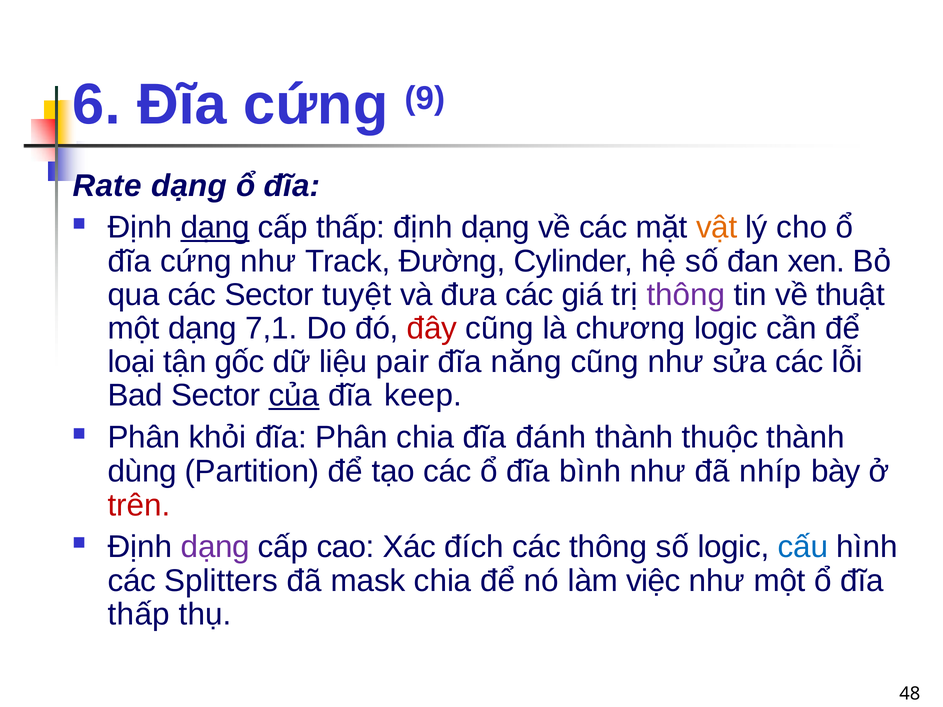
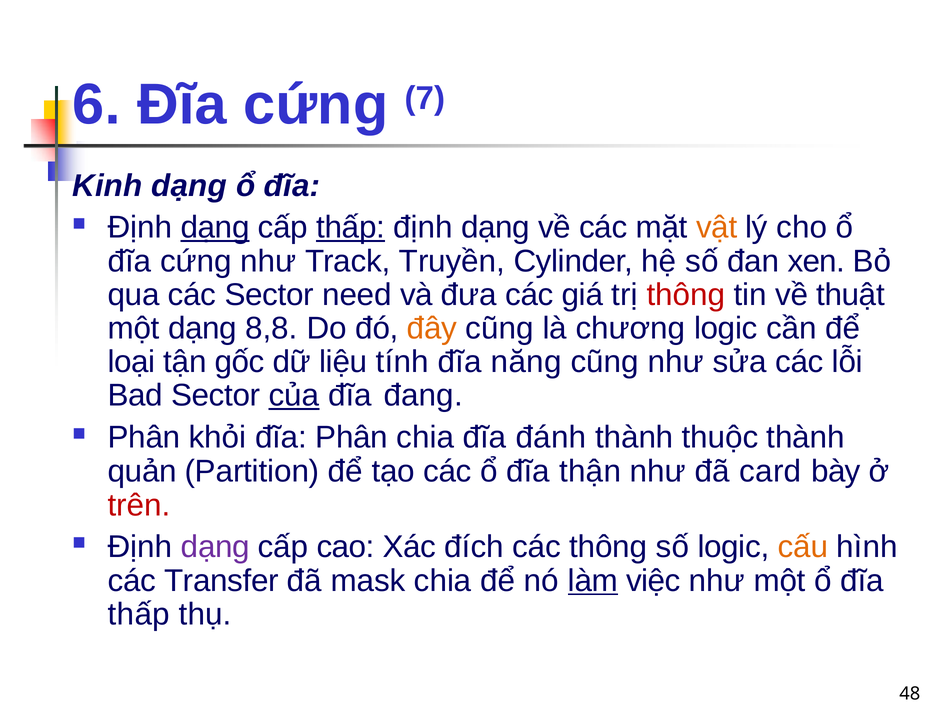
9: 9 -> 7
Rate: Rate -> Kinh
thấp at (351, 228) underline: none -> present
Ðường: Ðường -> Truyền
tuyệt: tuyệt -> need
thông at (686, 295) colour: purple -> red
7,1: 7,1 -> 8,8
đây colour: red -> orange
pair: pair -> tính
keep: keep -> đang
dùng: dùng -> quản
bình: bình -> thận
nhíp: nhíp -> card
cấu colour: blue -> orange
Splitters: Splitters -> Transfer
làm underline: none -> present
